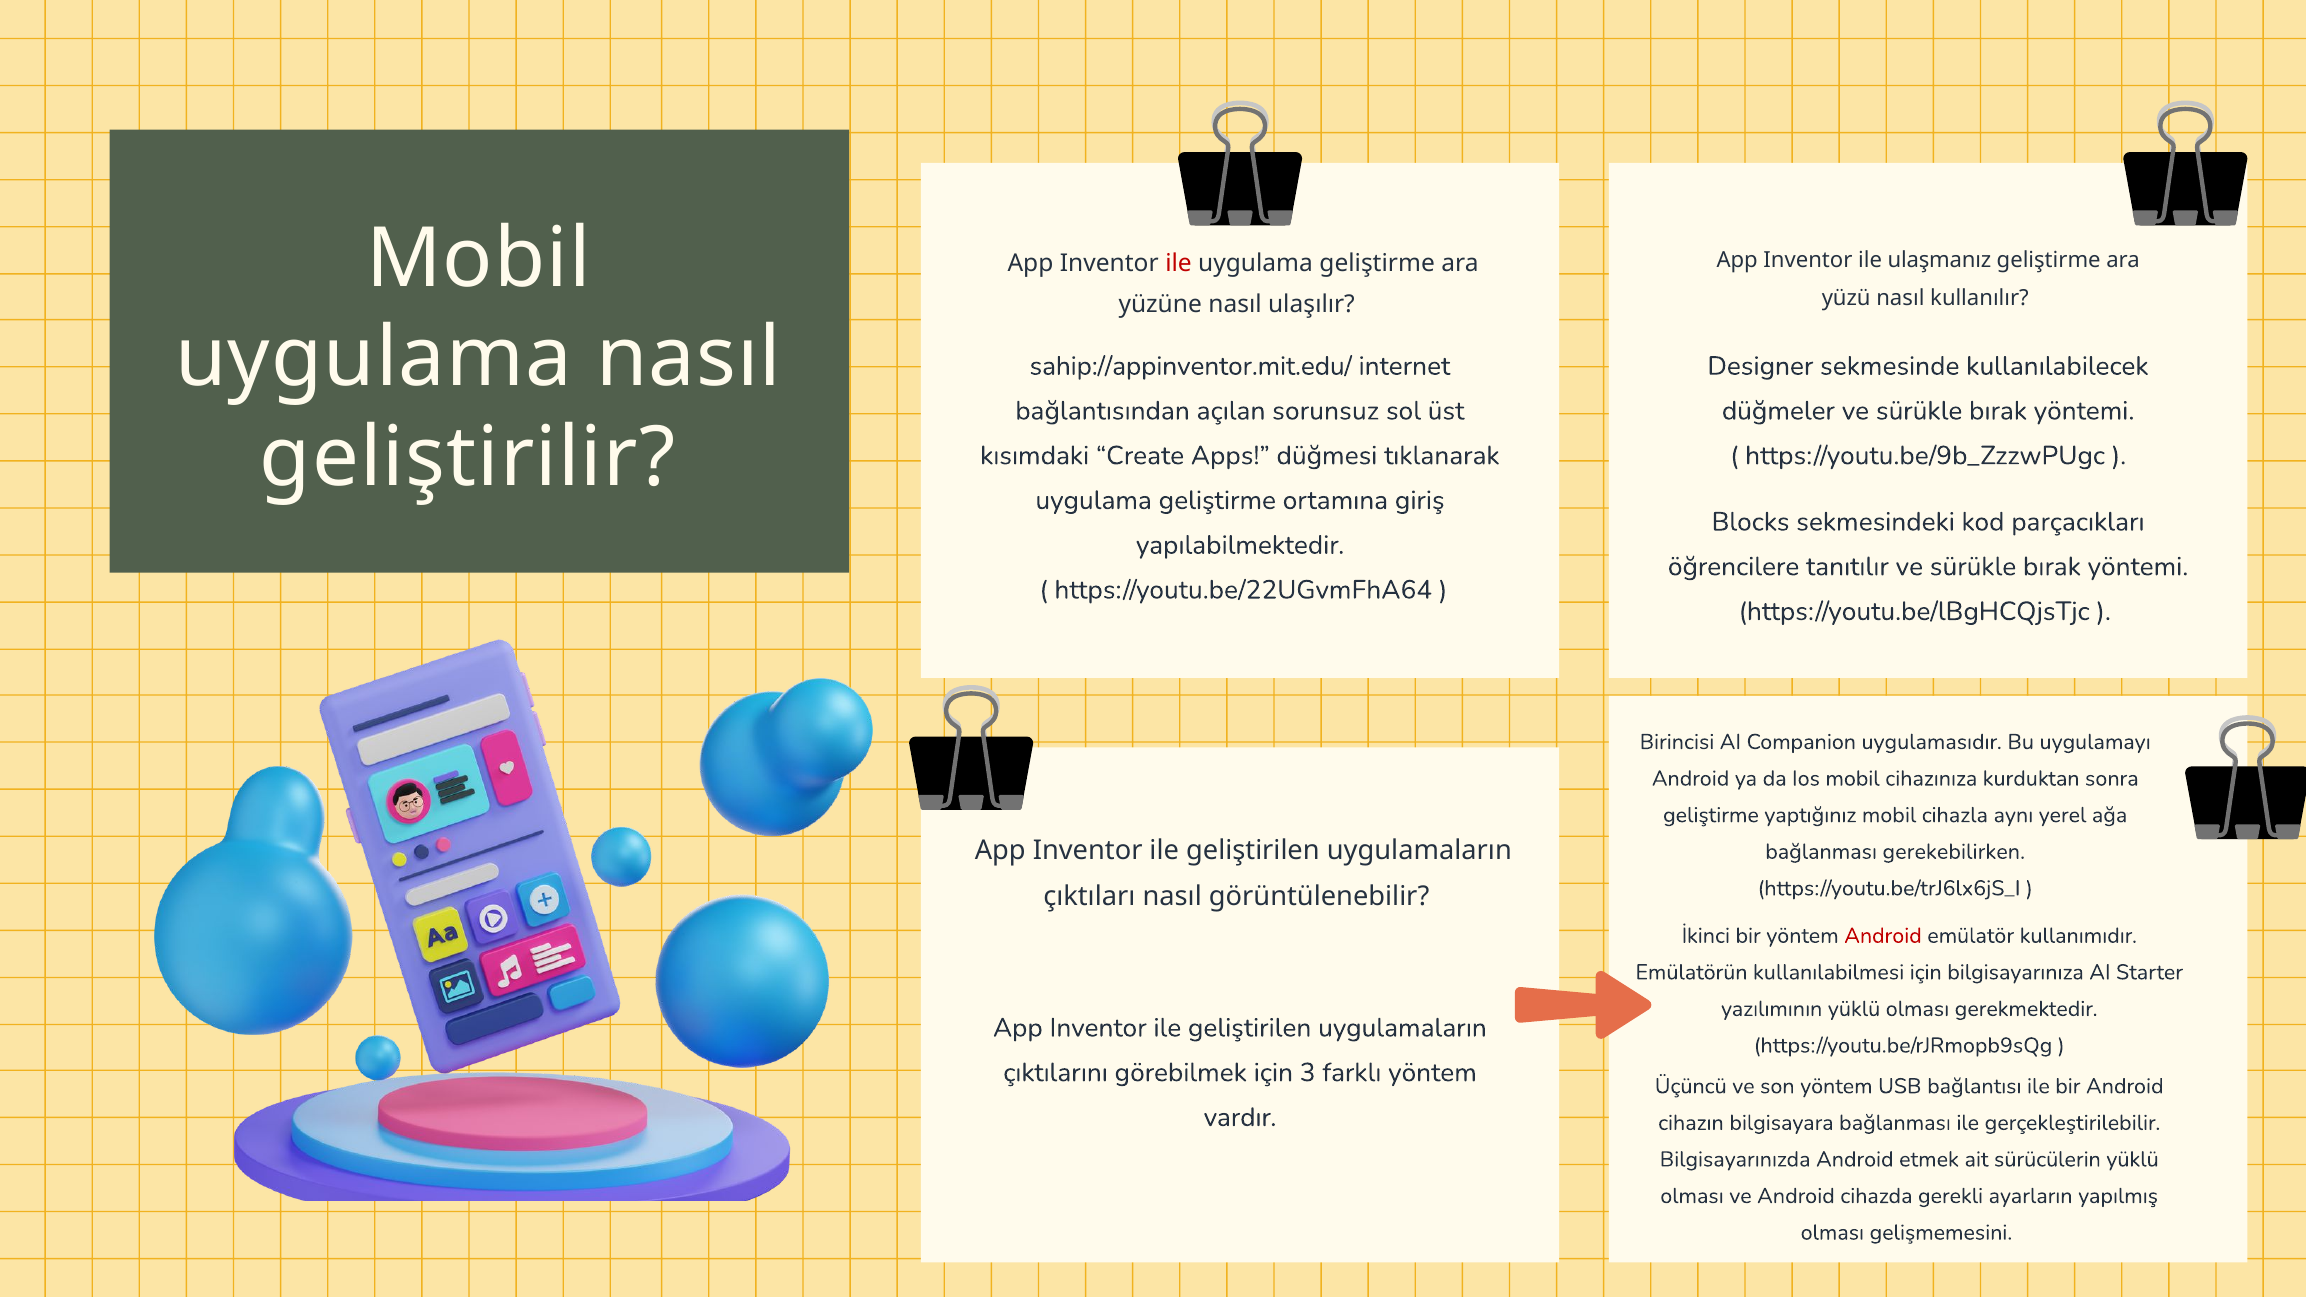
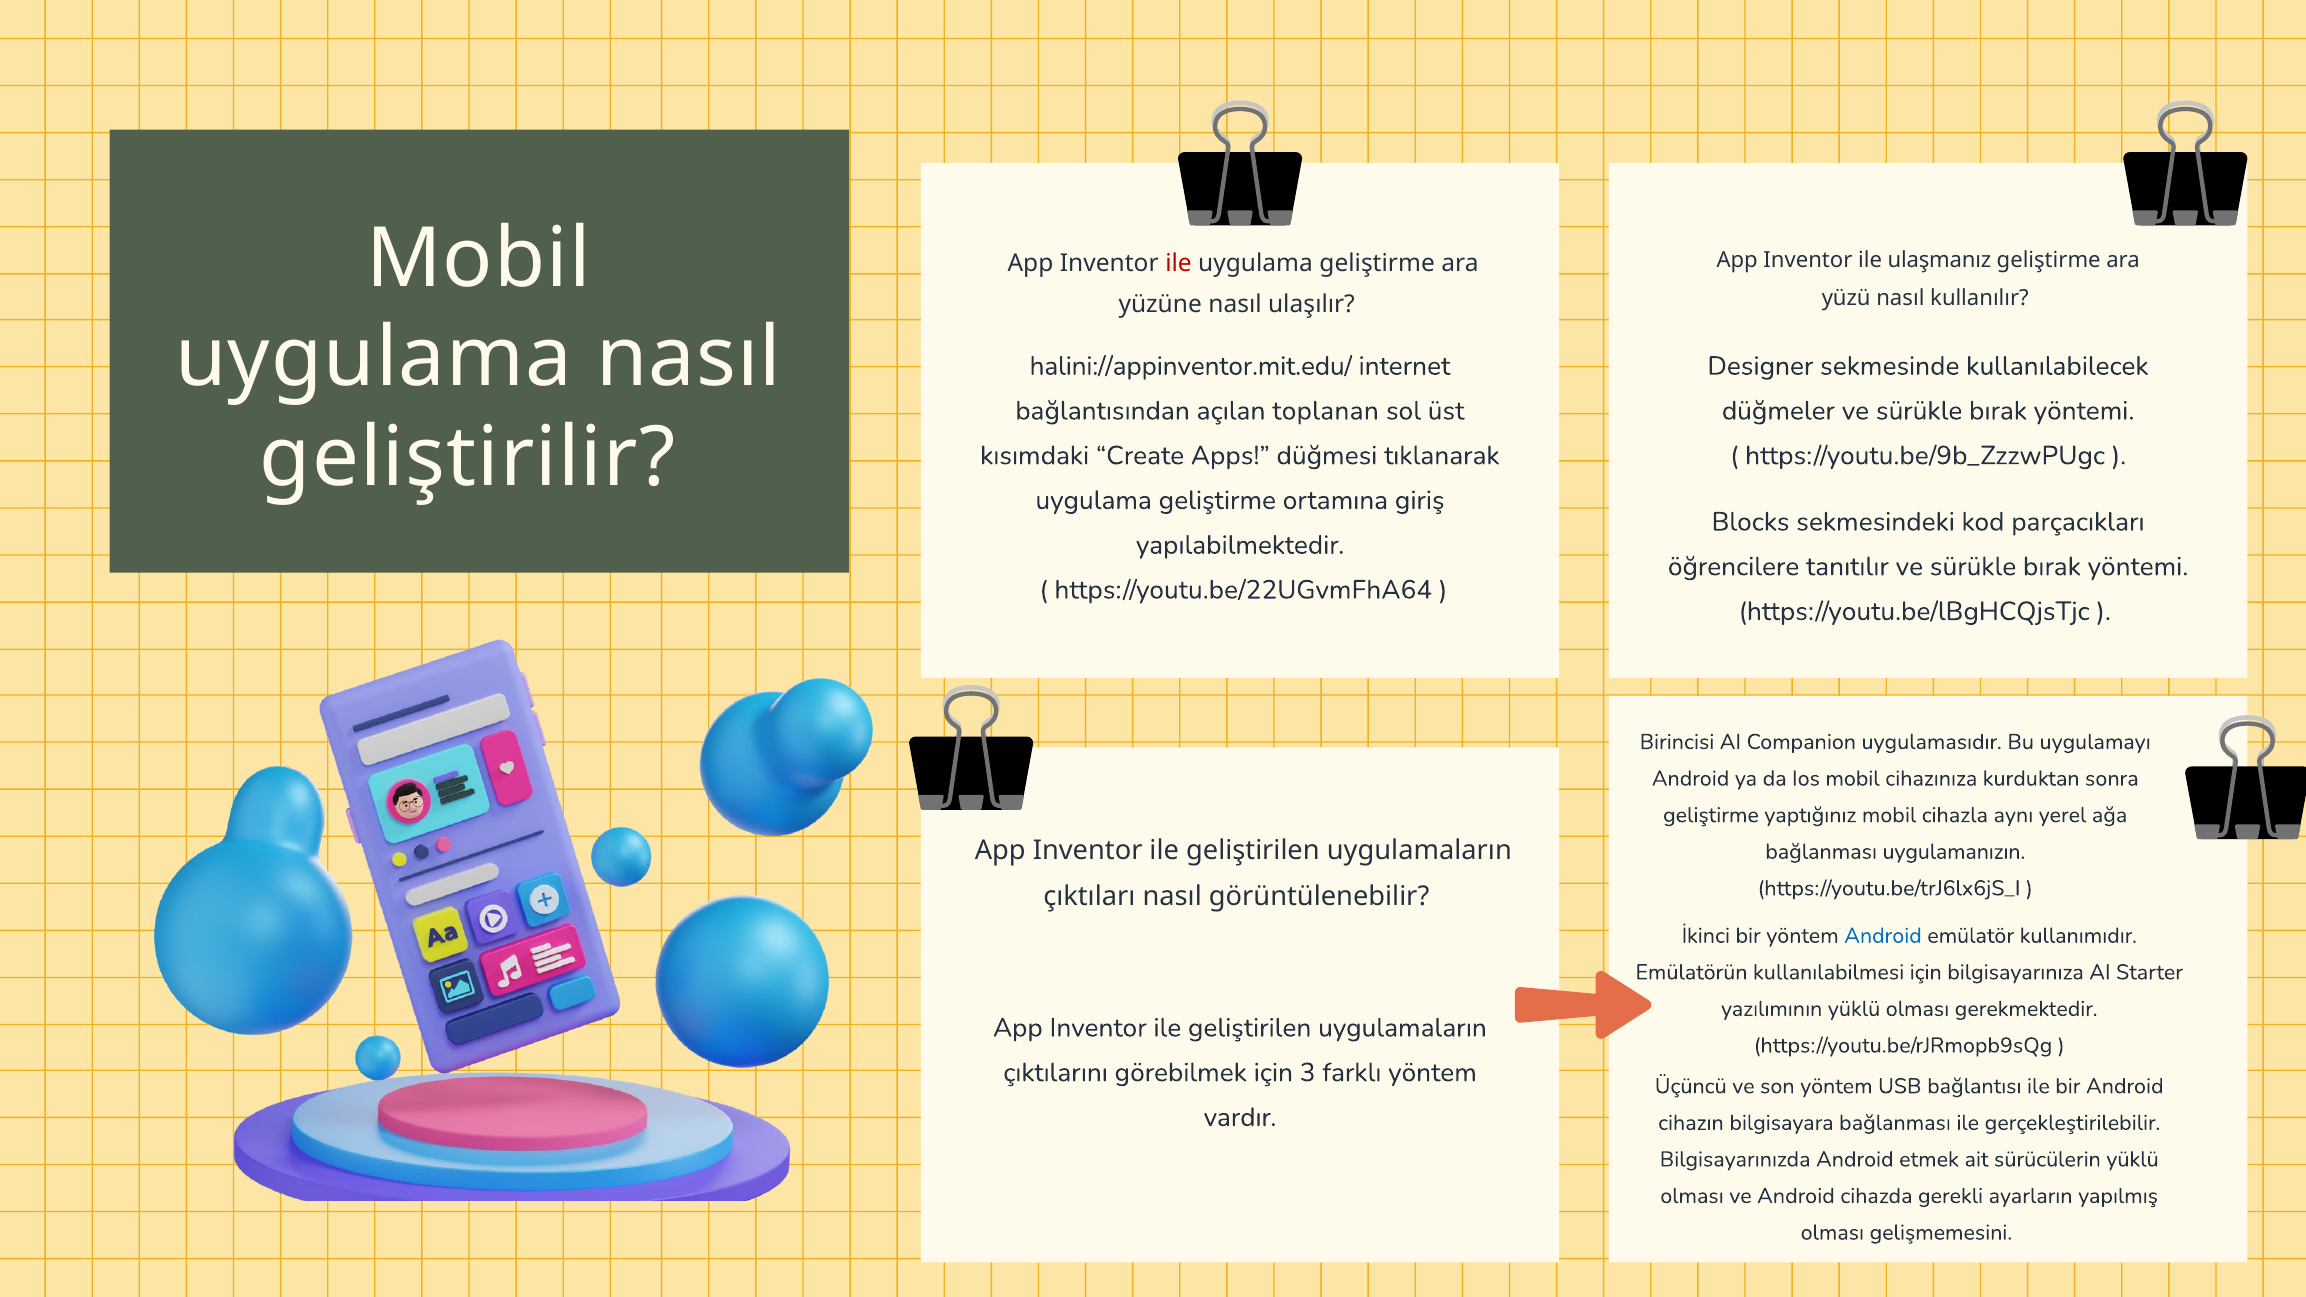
sahip://appinventor.mit.edu/: sahip://appinventor.mit.edu/ -> halini://appinventor.mit.edu/
sorunsuz: sorunsuz -> toplanan
gerekebilirken: gerekebilirken -> uygulamanızın
Android at (1883, 936) colour: red -> blue
